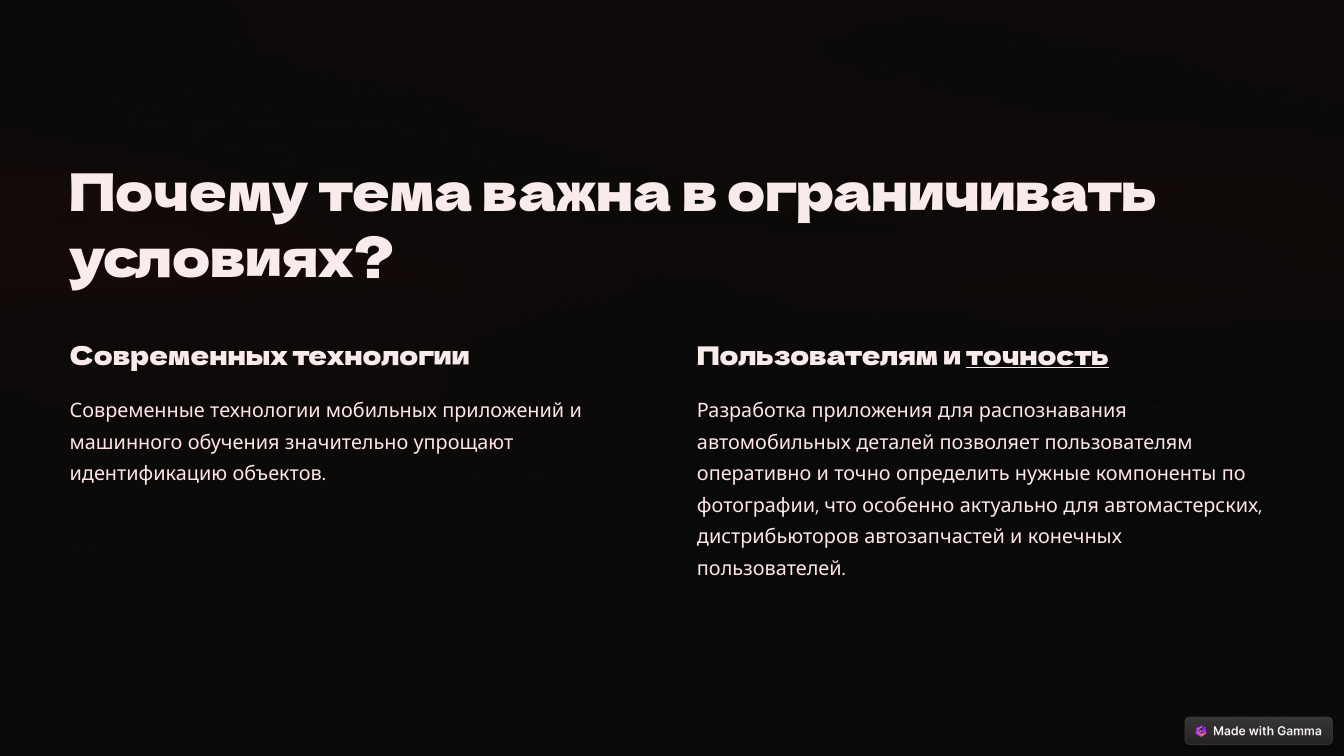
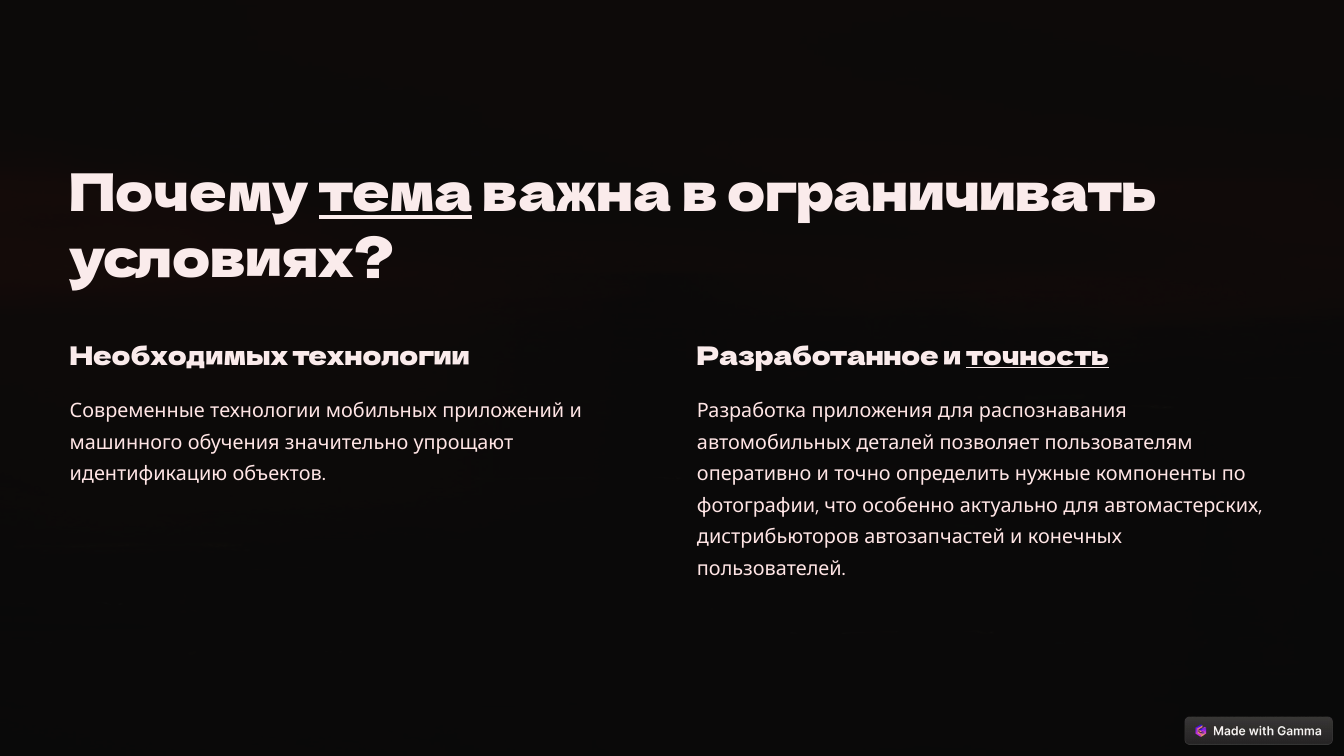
тема underline: none -> present
Современных: Современных -> Необходимых
Пользователям at (818, 357): Пользователям -> Разработанное
